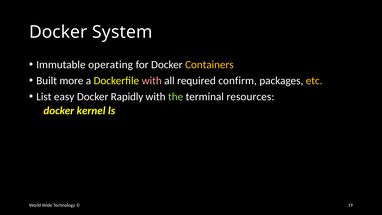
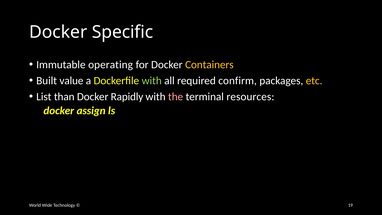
System: System -> Specific
more: more -> value
with at (152, 81) colour: pink -> light green
easy: easy -> than
the colour: light green -> pink
kernel: kernel -> assign
